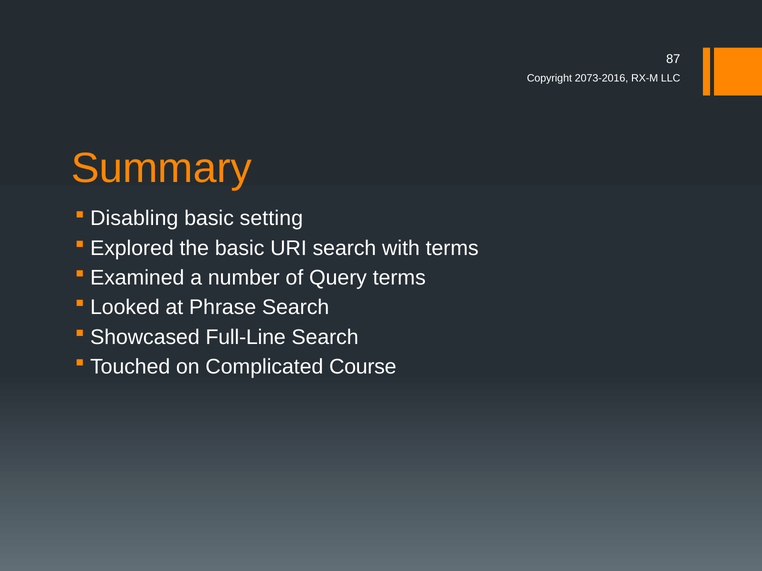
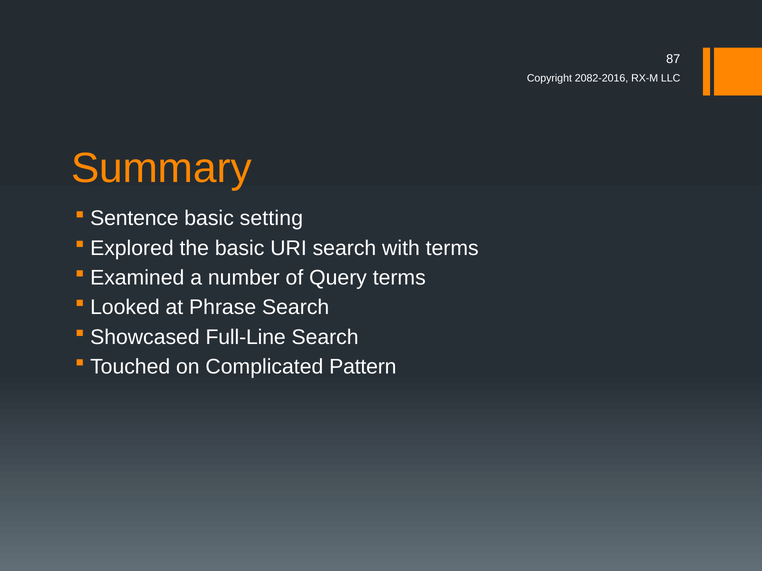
2073-2016: 2073-2016 -> 2082-2016
Disabling: Disabling -> Sentence
Course: Course -> Pattern
